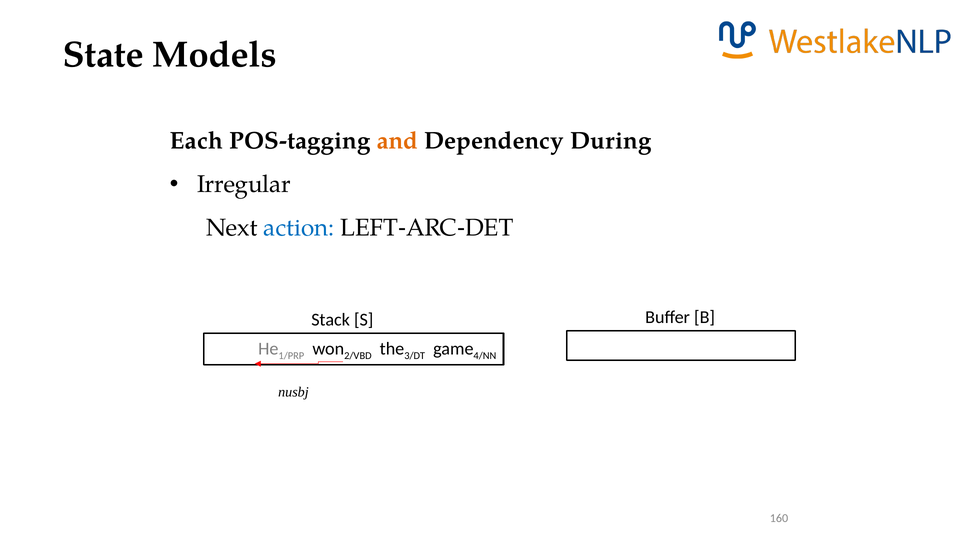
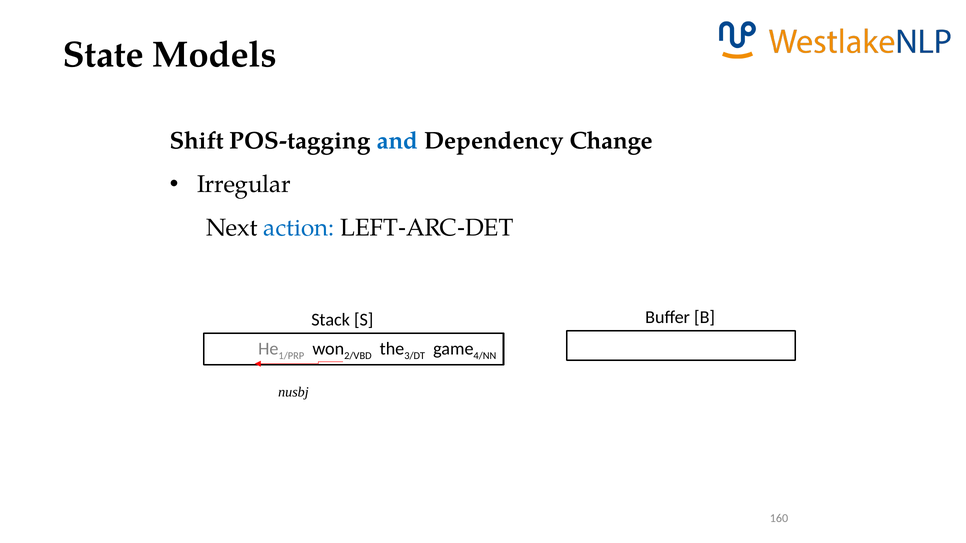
Each: Each -> Shift
and colour: orange -> blue
During: During -> Change
